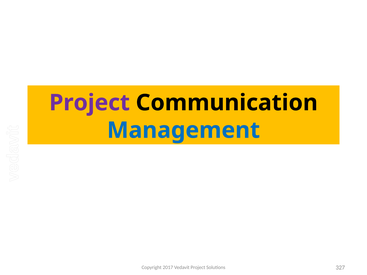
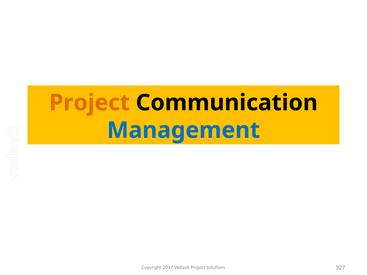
Project at (90, 103) colour: purple -> orange
